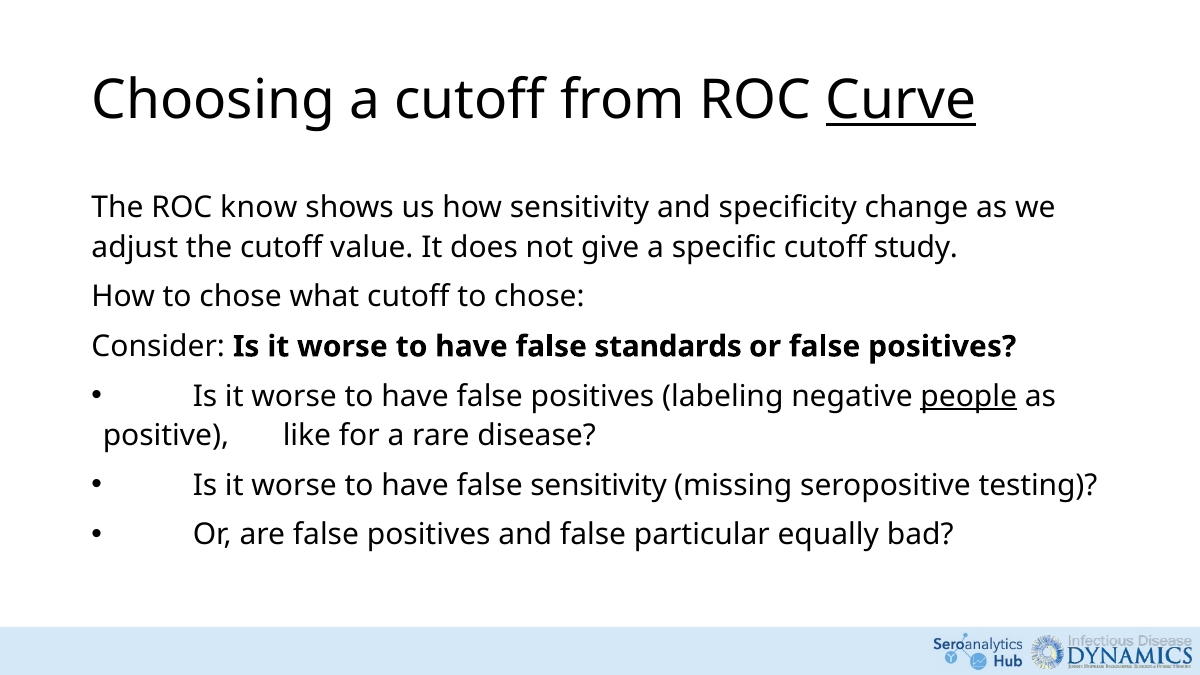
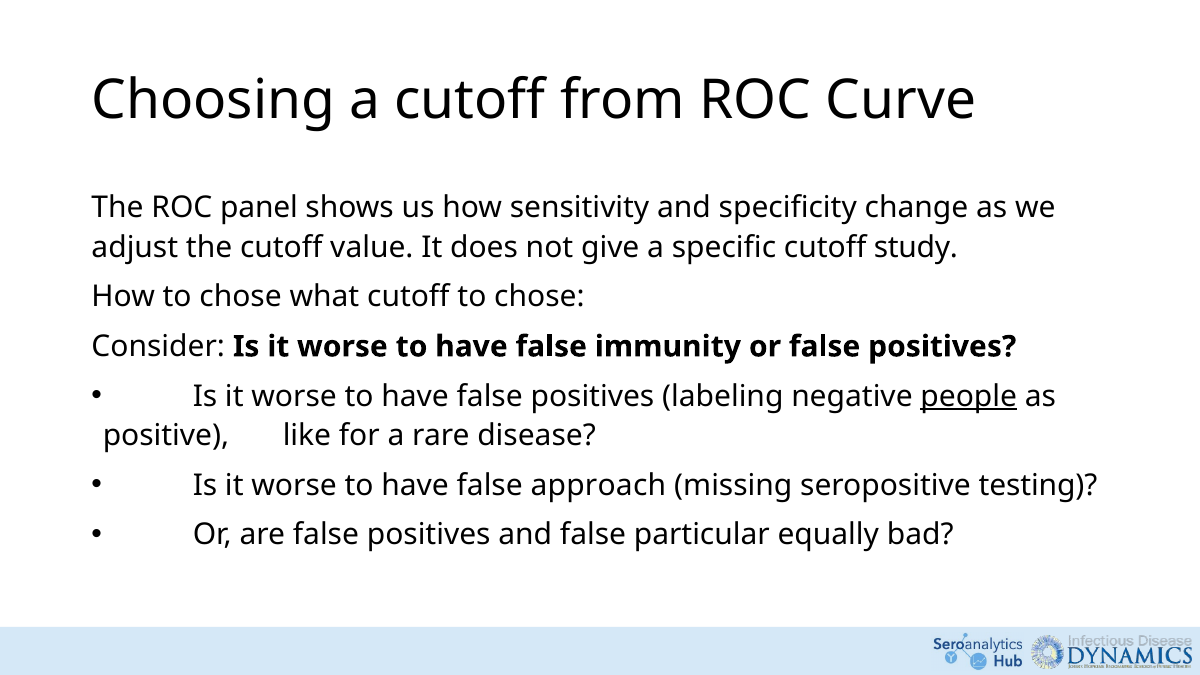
Curve underline: present -> none
know: know -> panel
standards: standards -> immunity
false sensitivity: sensitivity -> approach
